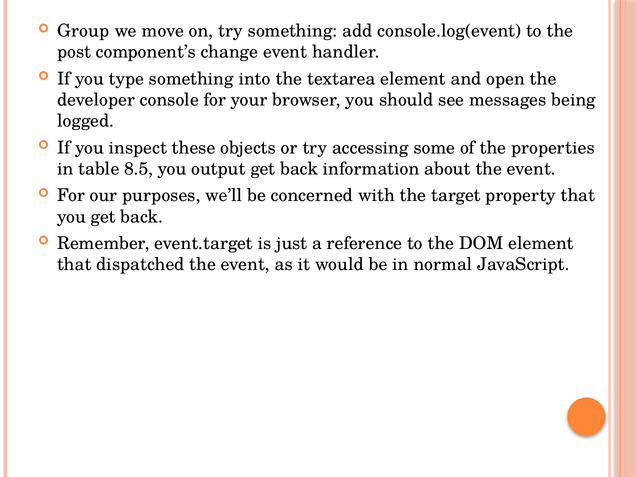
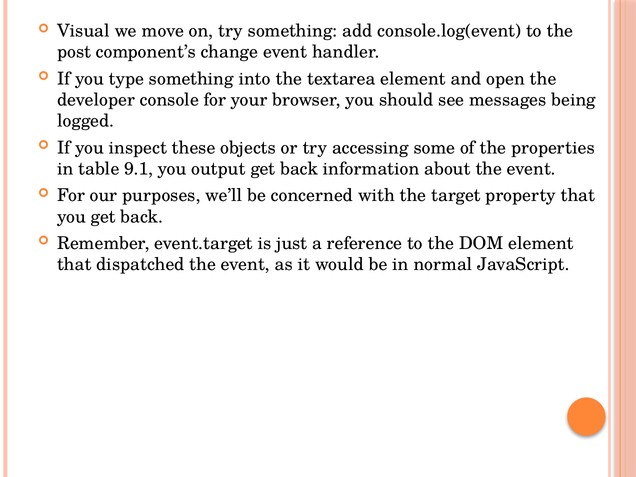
Group: Group -> Visual
8.5: 8.5 -> 9.1
